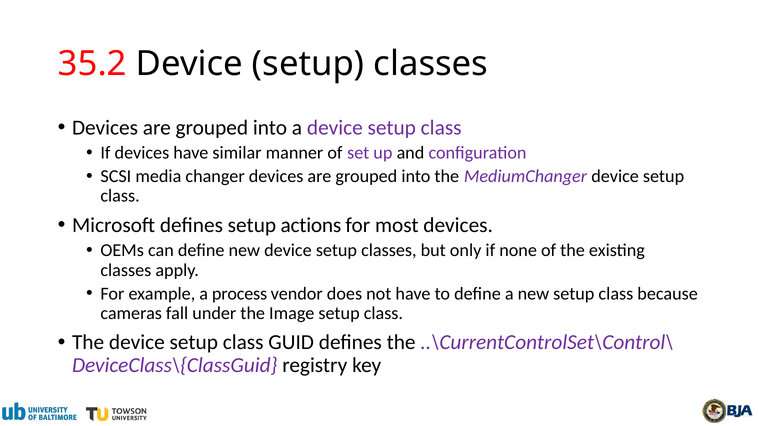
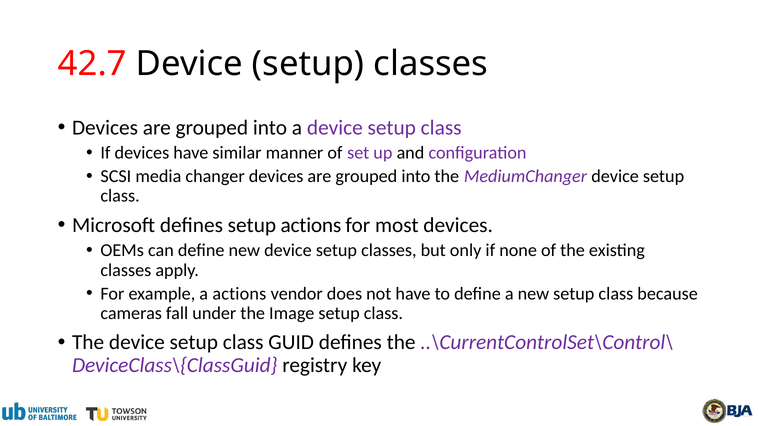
35.2: 35.2 -> 42.7
a process: process -> actions
